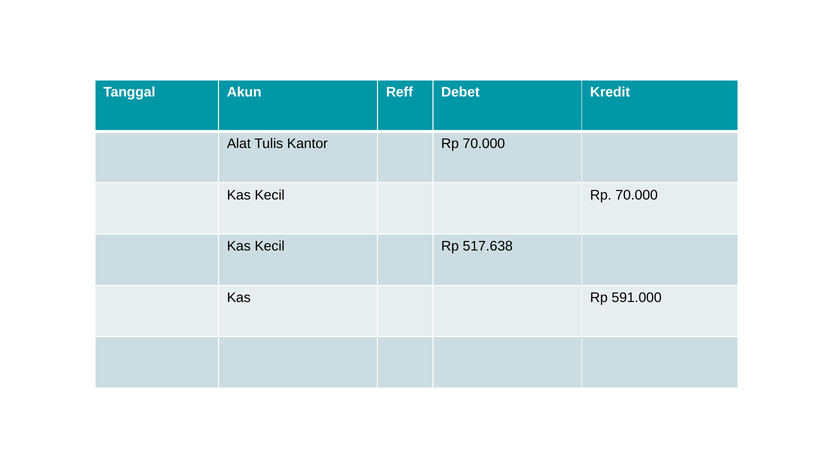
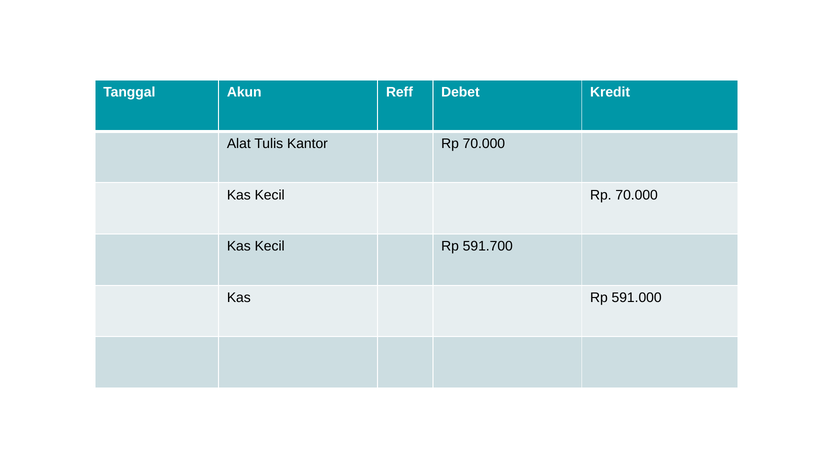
517.638: 517.638 -> 591.700
